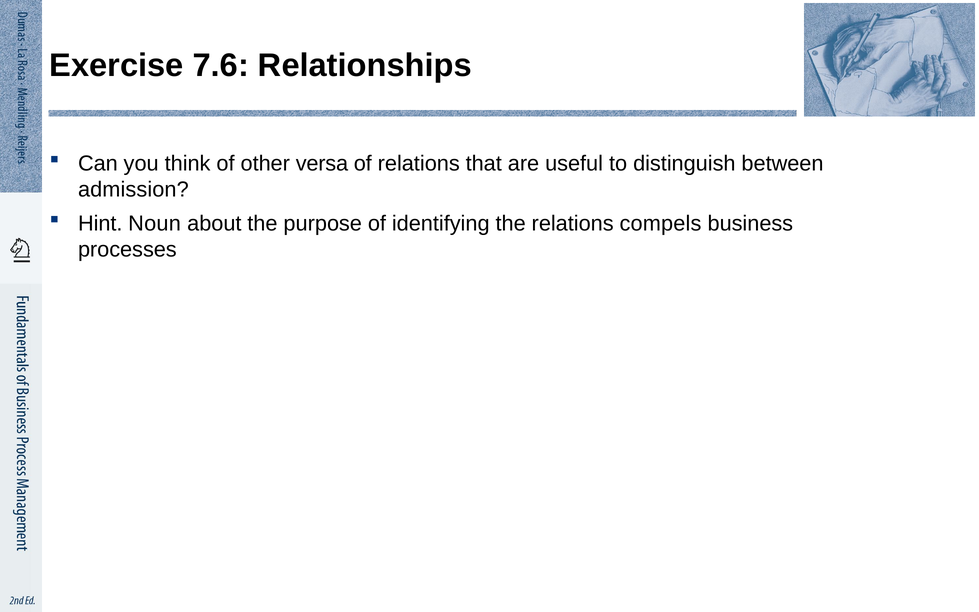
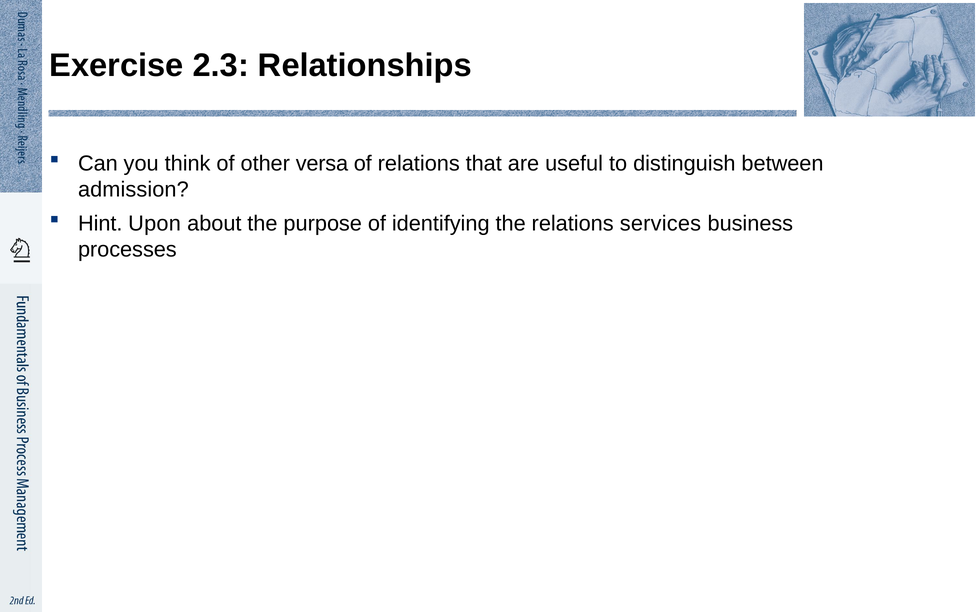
7.6: 7.6 -> 2.3
Noun: Noun -> Upon
compels: compels -> services
